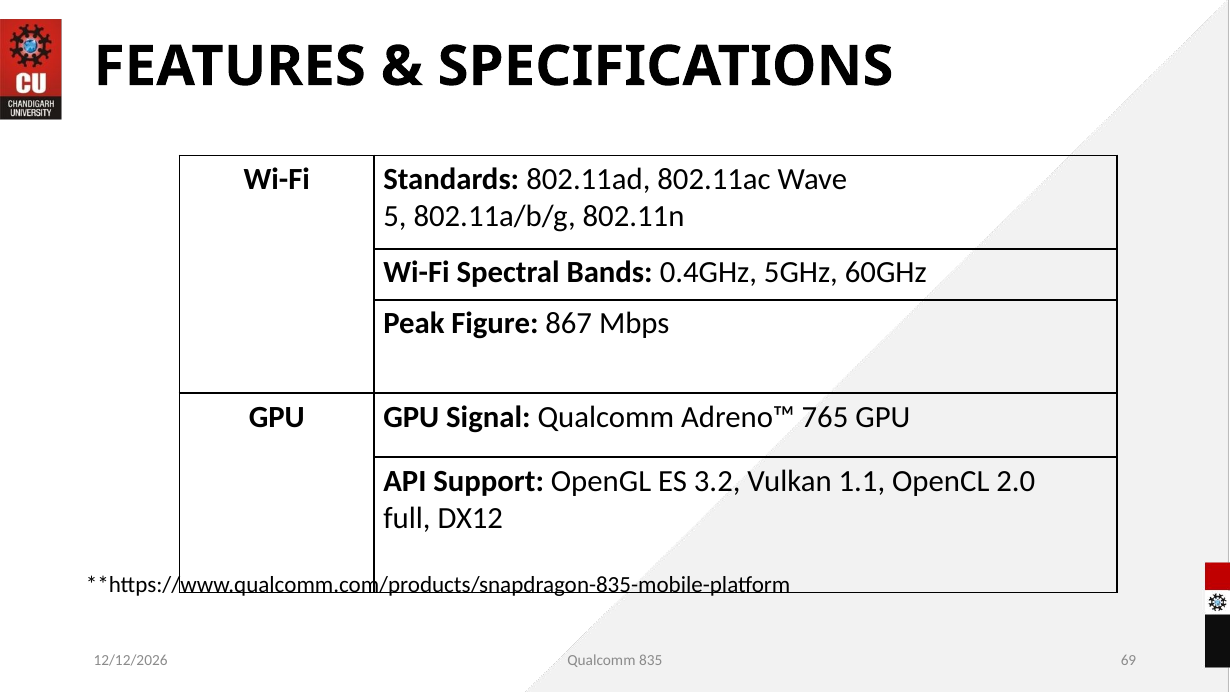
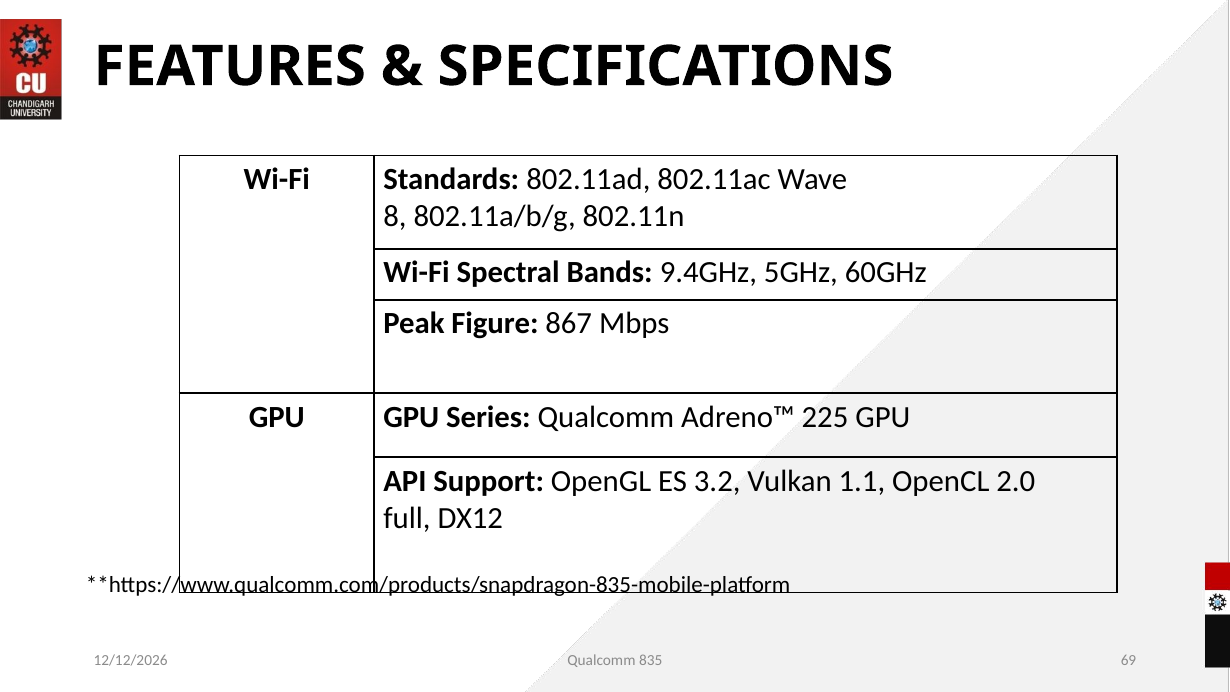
5: 5 -> 8
0.4GHz: 0.4GHz -> 9.4GHz
Signal: Signal -> Series
765: 765 -> 225
